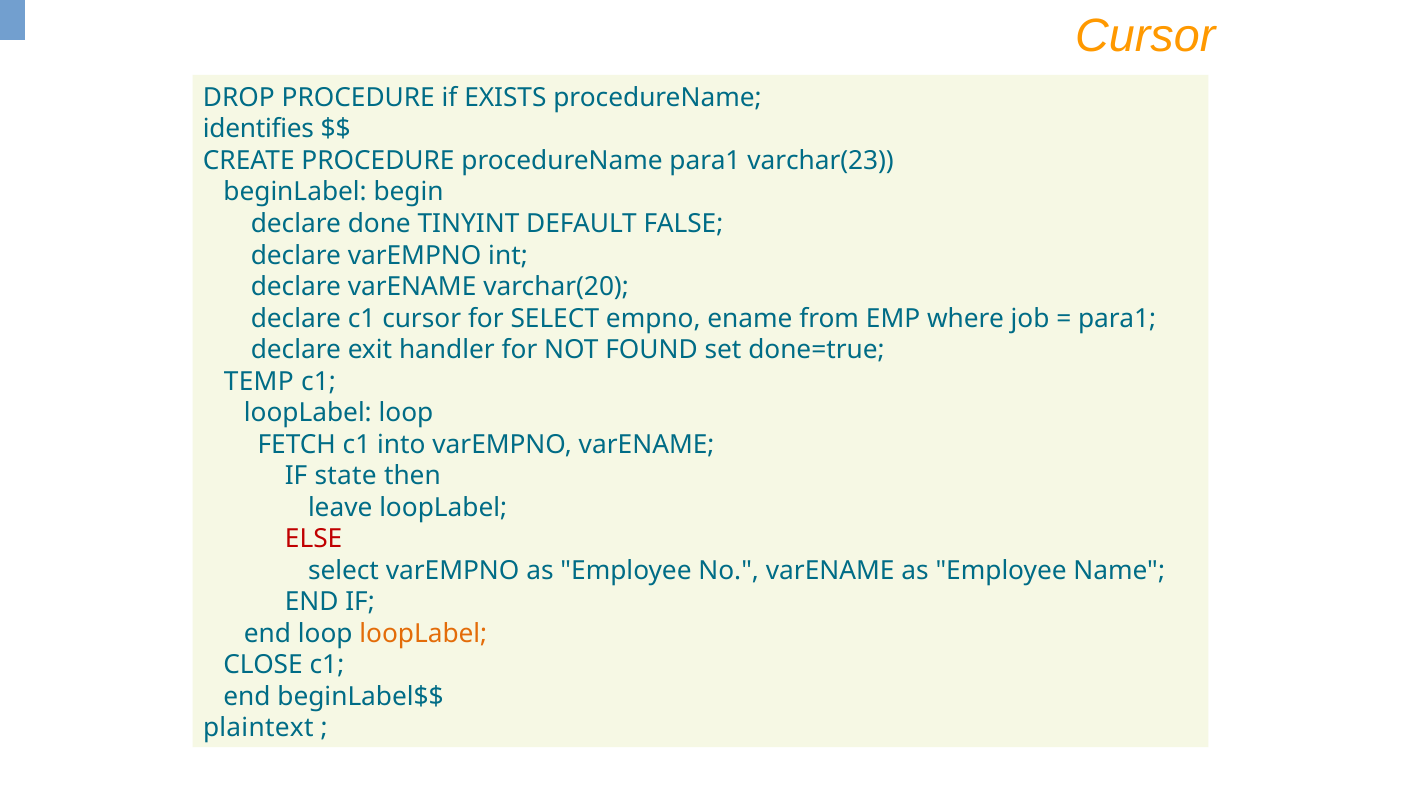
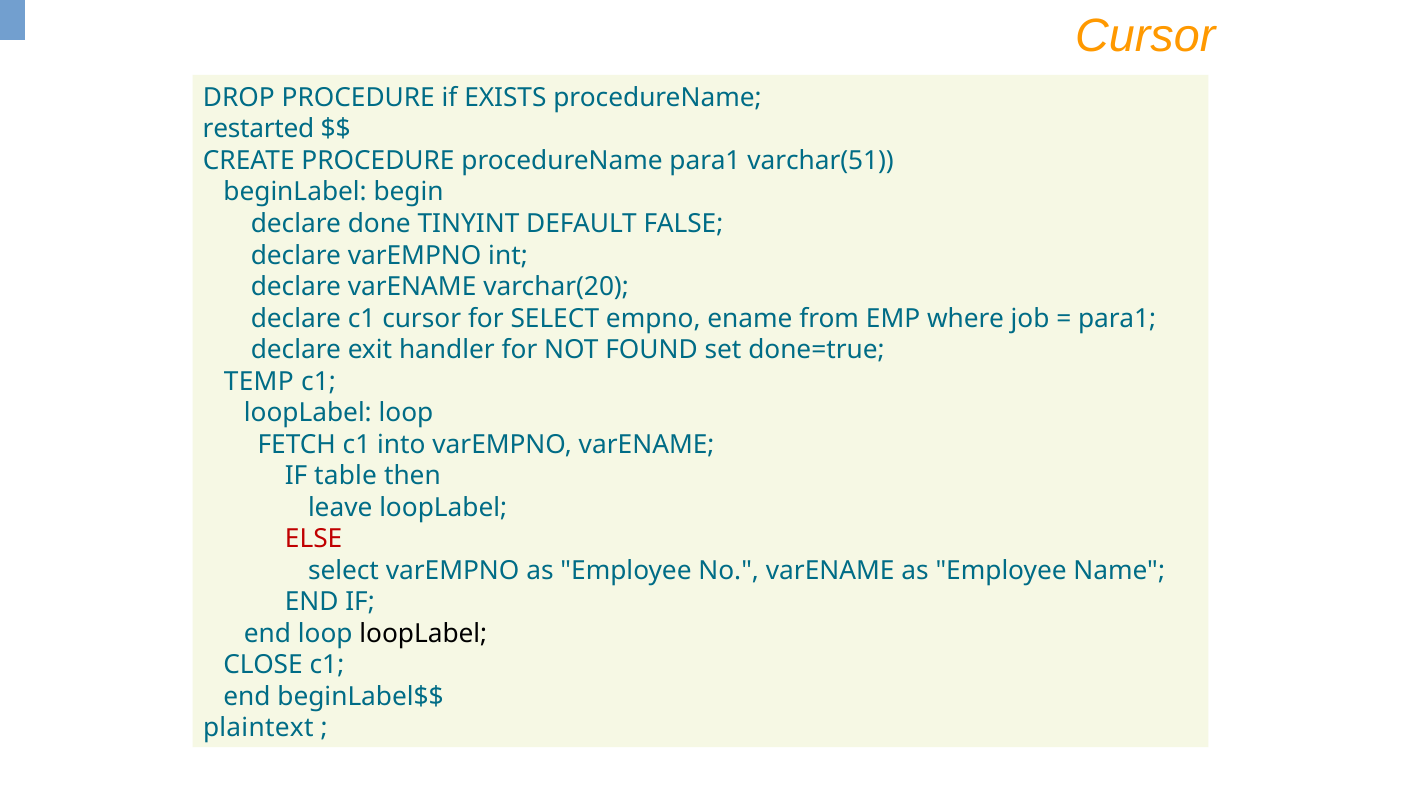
identifies: identifies -> restarted
varchar(23: varchar(23 -> varchar(51
state: state -> table
loopLabel at (423, 634) colour: orange -> black
